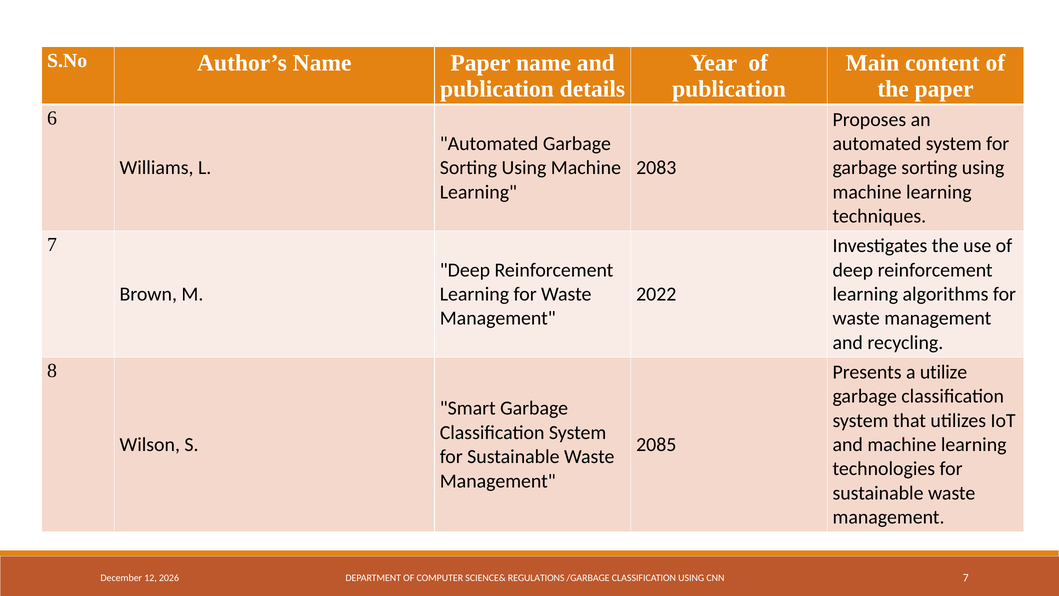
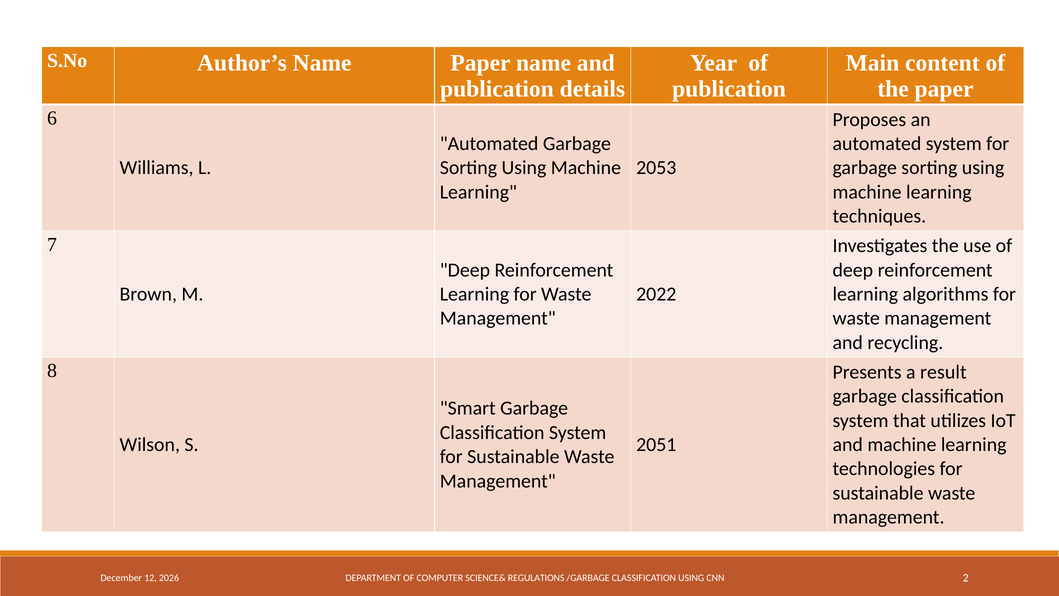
2083: 2083 -> 2053
utilize: utilize -> result
2085: 2085 -> 2051
CNN 7: 7 -> 2
